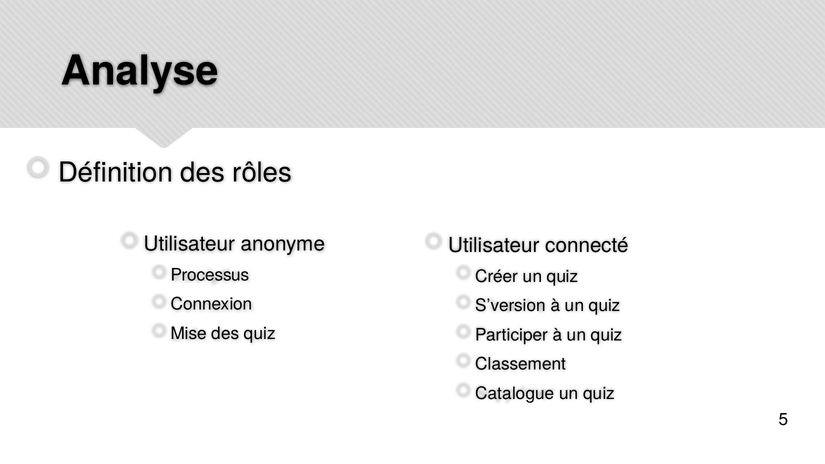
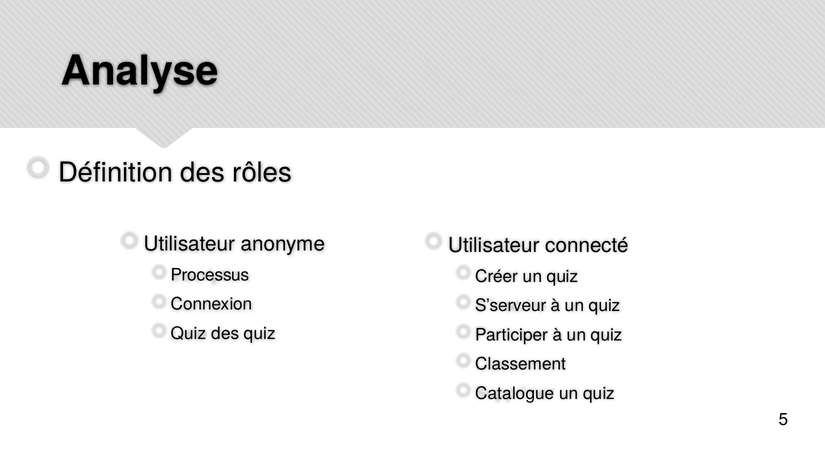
S’version: S’version -> S’serveur
Mise at (189, 334): Mise -> Quiz
